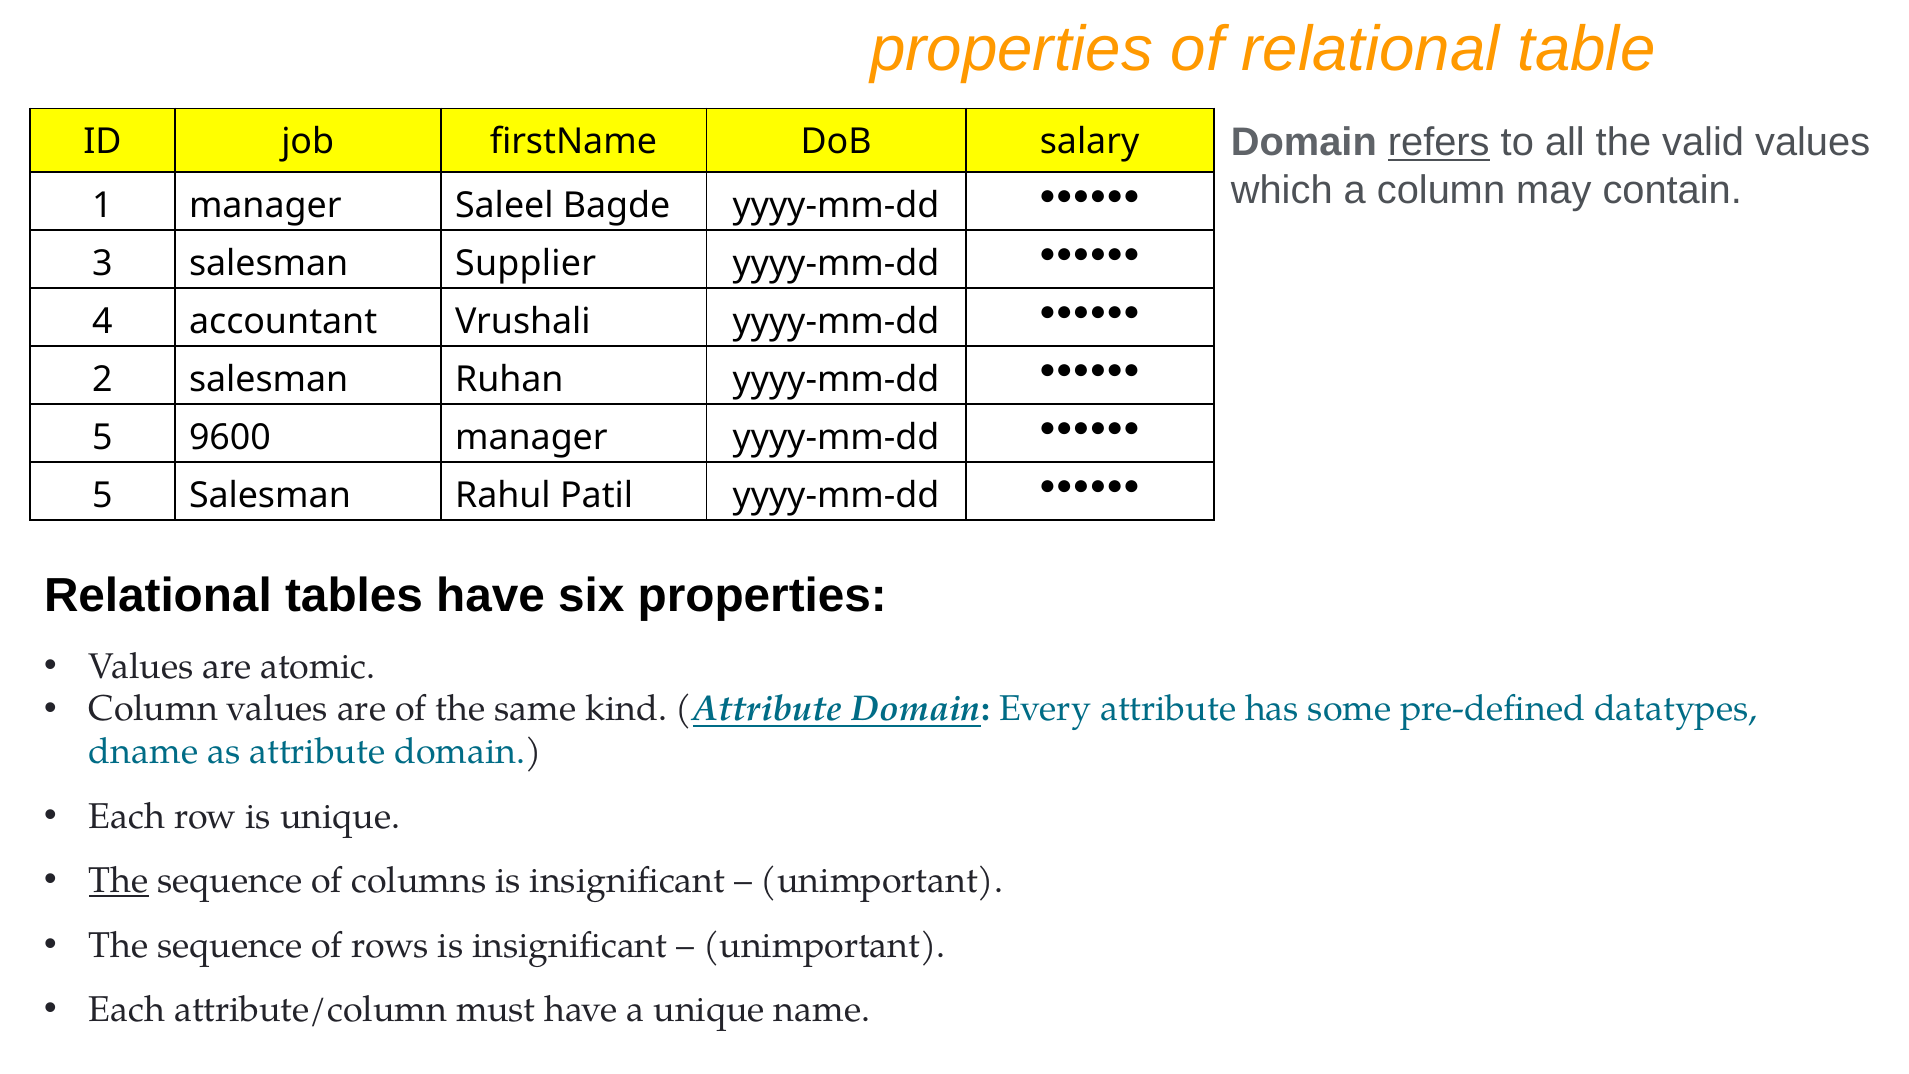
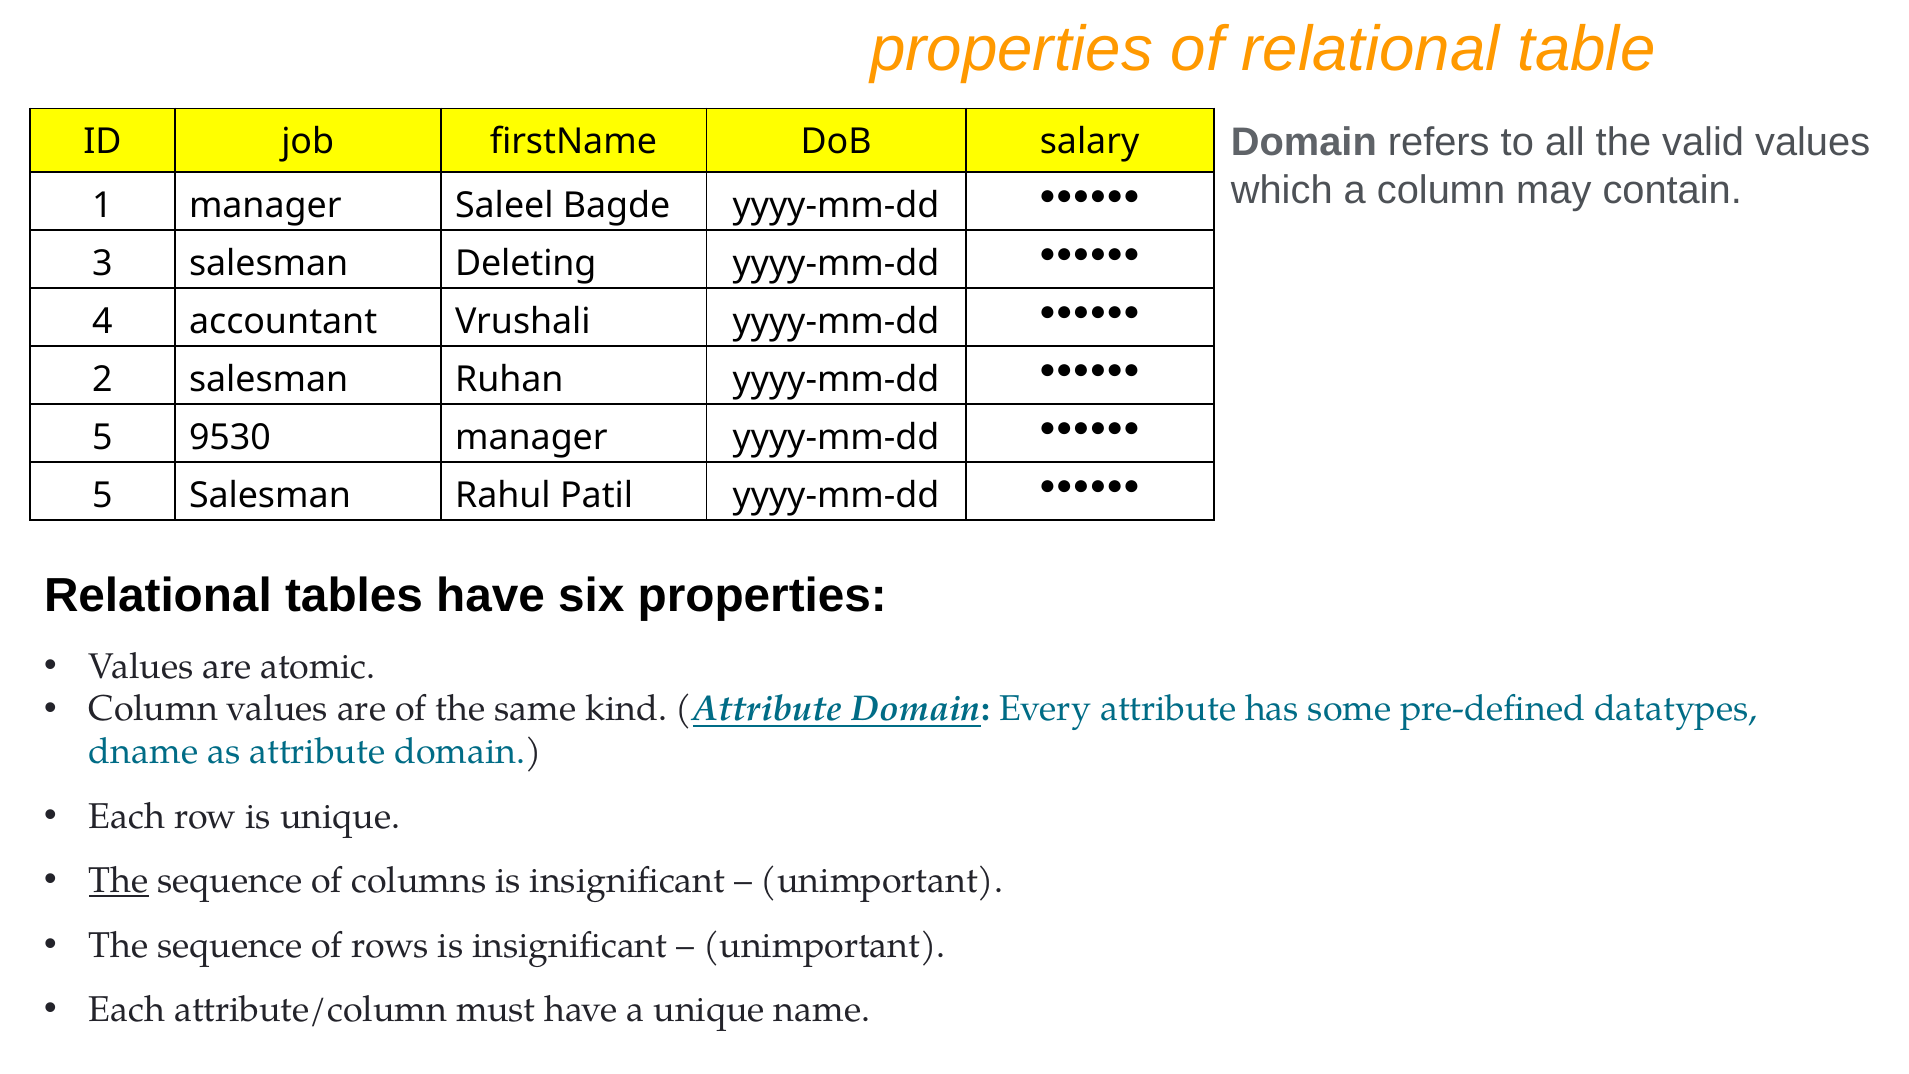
refers underline: present -> none
Supplier: Supplier -> Deleting
9600: 9600 -> 9530
